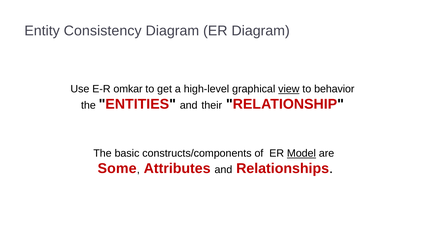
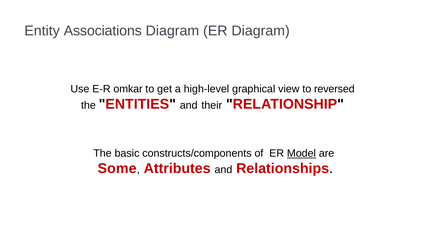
Consistency: Consistency -> Associations
view underline: present -> none
behavior: behavior -> reversed
